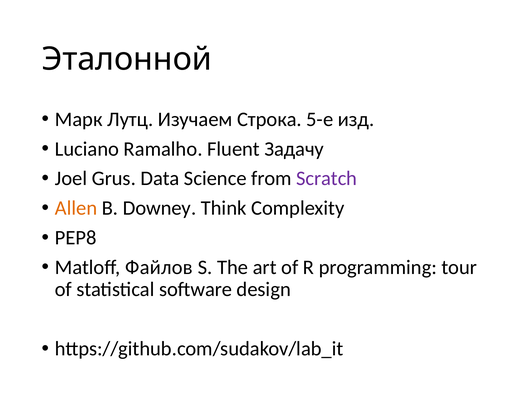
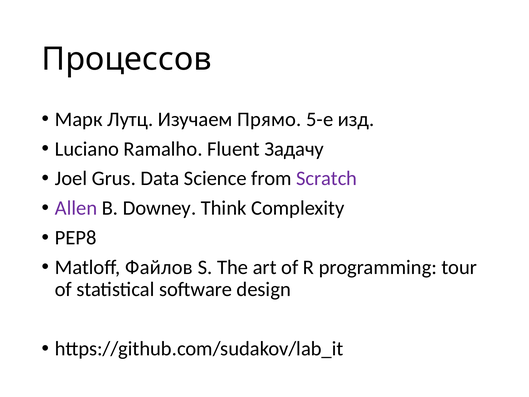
Эталонной: Эталонной -> Процессов
Строка: Строка -> Прямо
Allen colour: orange -> purple
